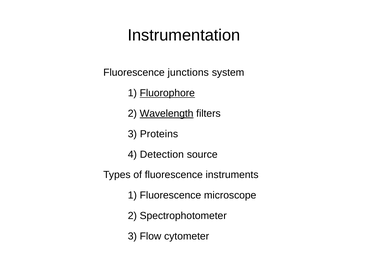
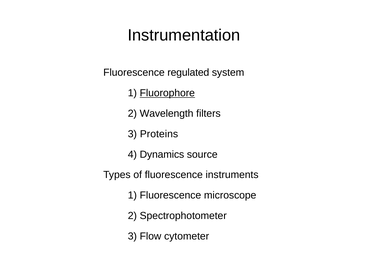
junctions: junctions -> regulated
Wavelength underline: present -> none
Detection: Detection -> Dynamics
